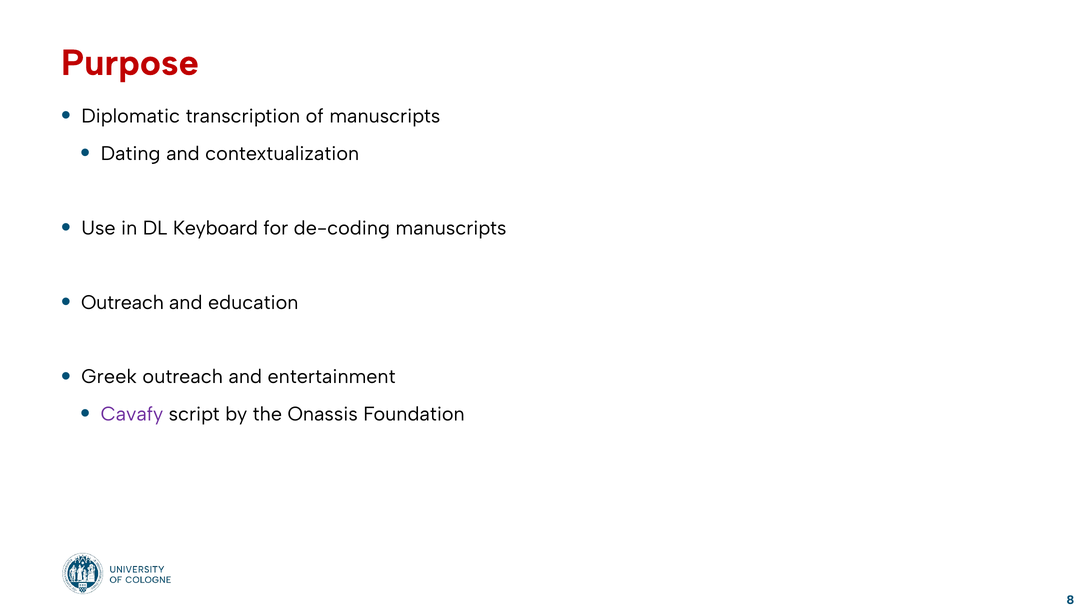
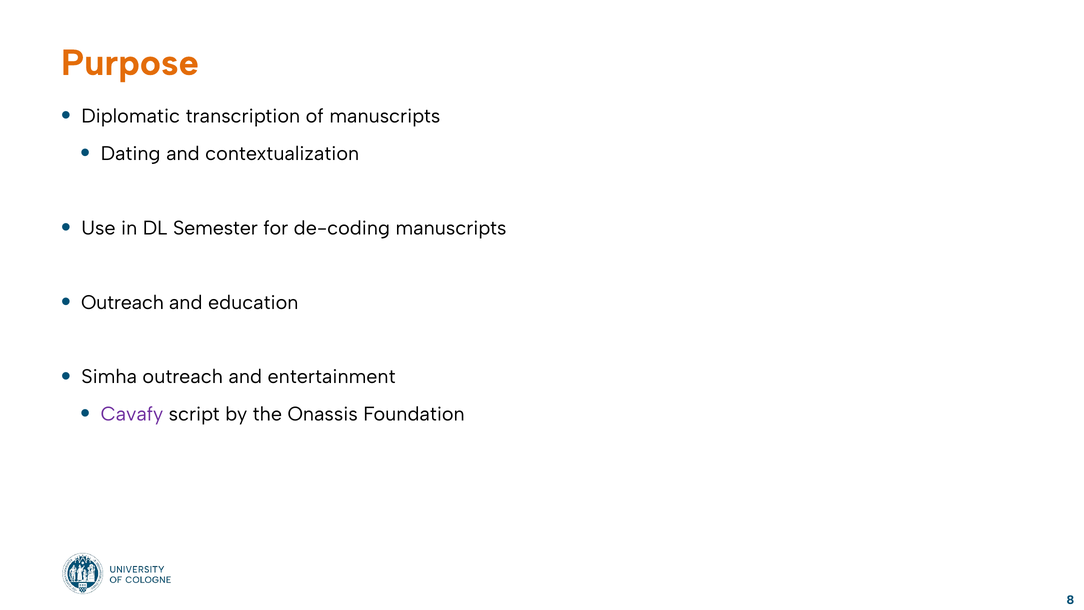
Purpose colour: red -> orange
Keyboard: Keyboard -> Semester
Greek: Greek -> Simha
